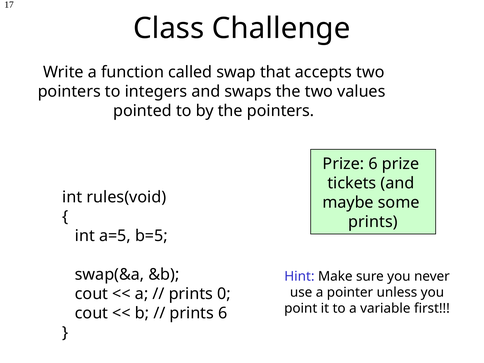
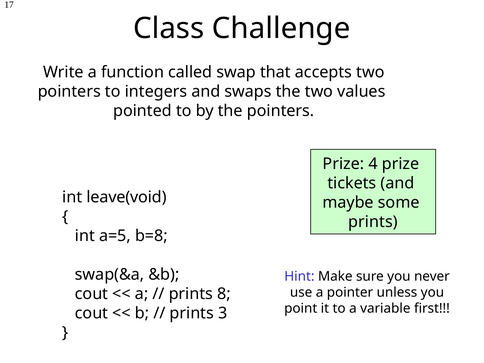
Prize 6: 6 -> 4
rules(void: rules(void -> leave(void
b=5: b=5 -> b=8
0: 0 -> 8
prints 6: 6 -> 3
